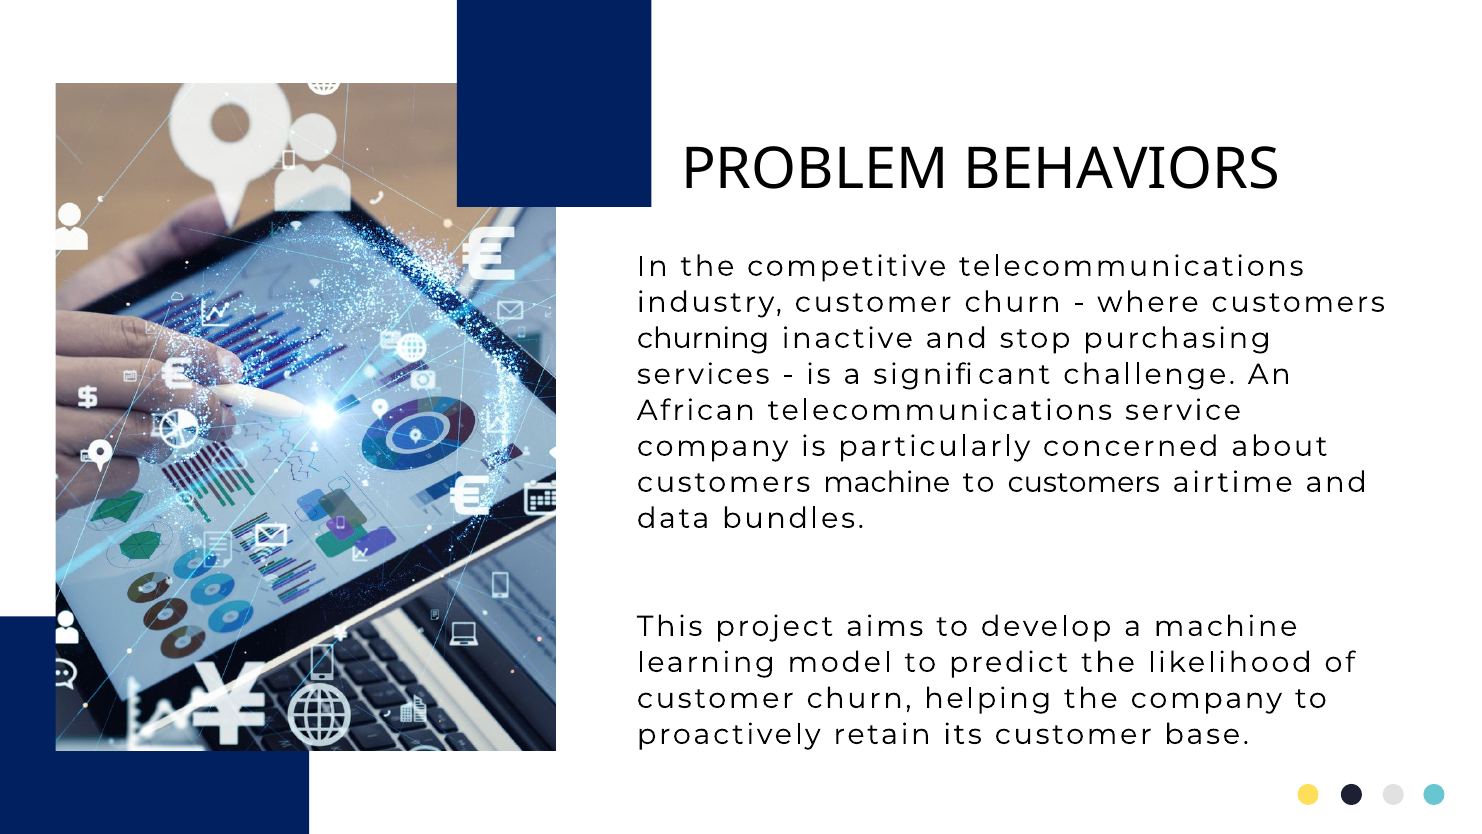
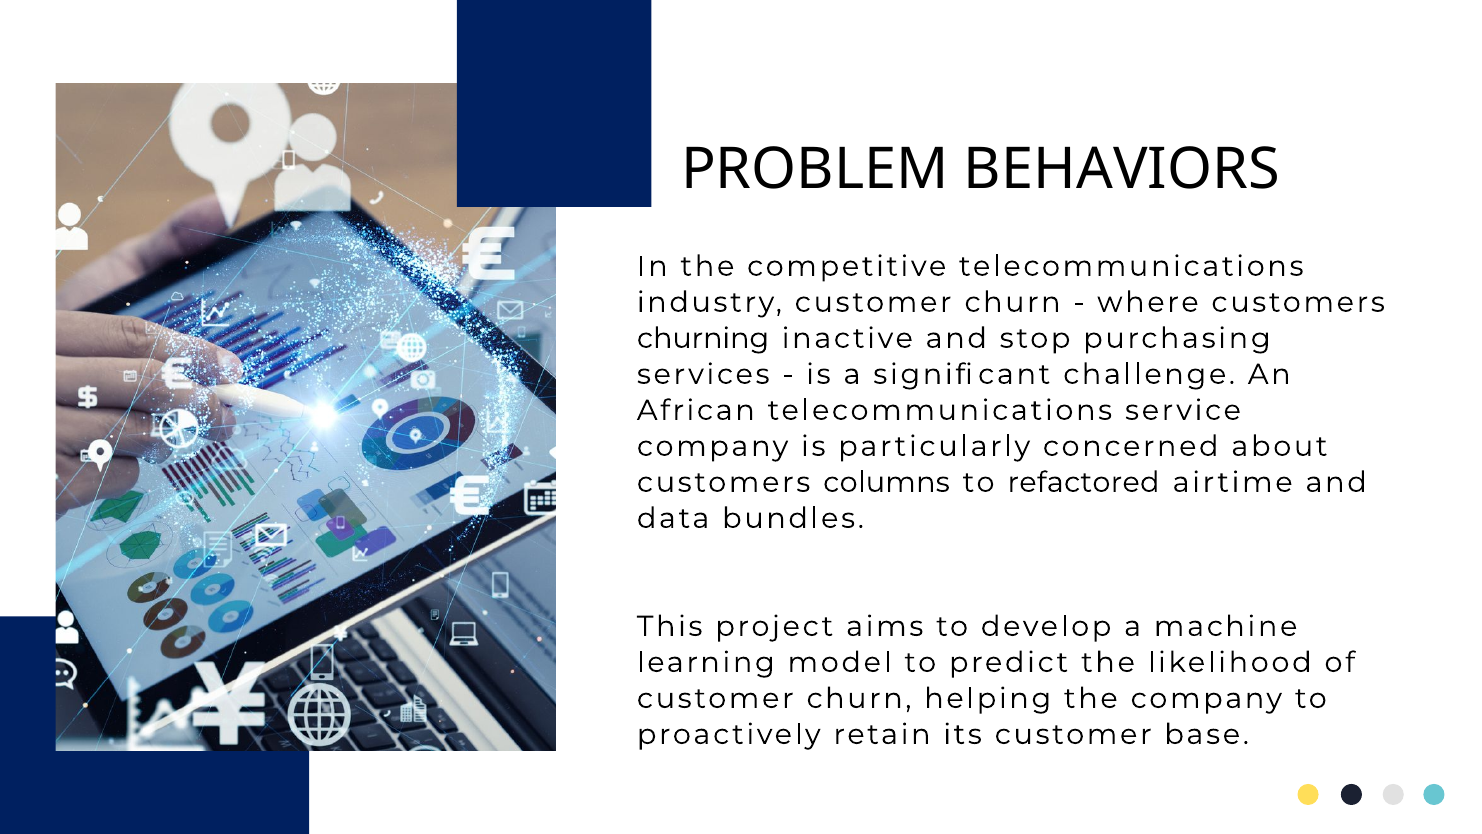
customers machine: machine -> columns
to customers: customers -> refactored
